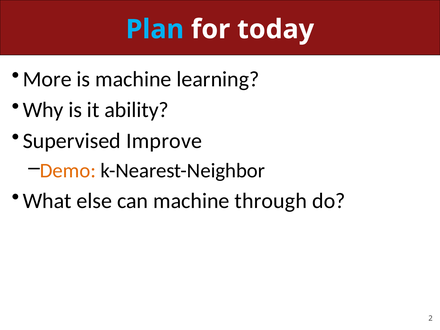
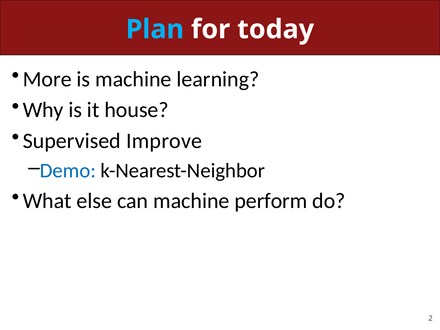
ability: ability -> house
Demo colour: orange -> blue
through: through -> perform
